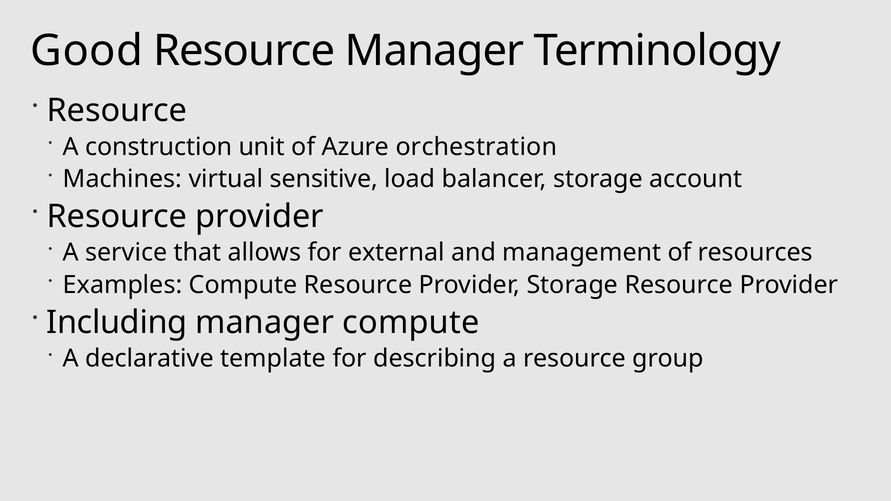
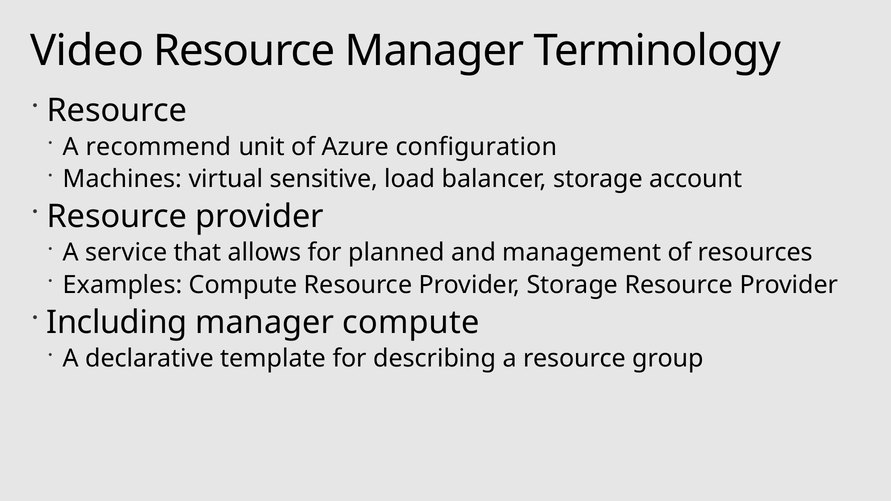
Good: Good -> Video
construction: construction -> recommend
orchestration: orchestration -> configuration
external: external -> planned
